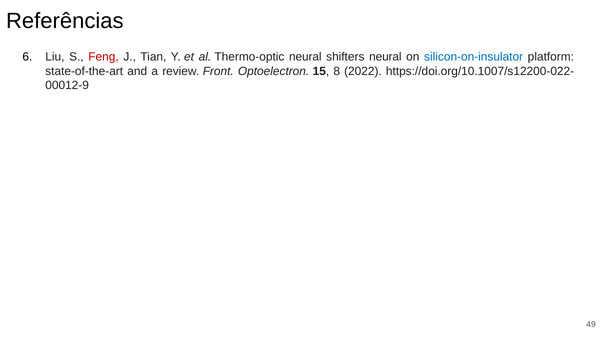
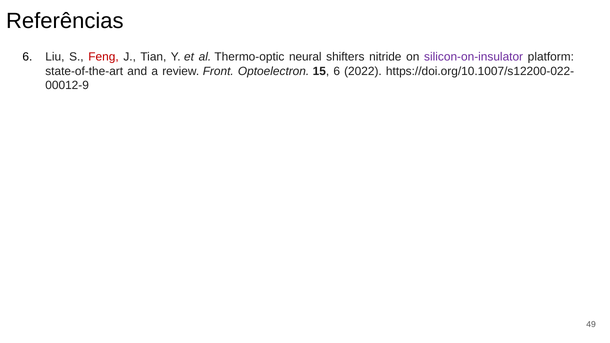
shifters neural: neural -> nitride
silicon-on-insulator colour: blue -> purple
15 8: 8 -> 6
